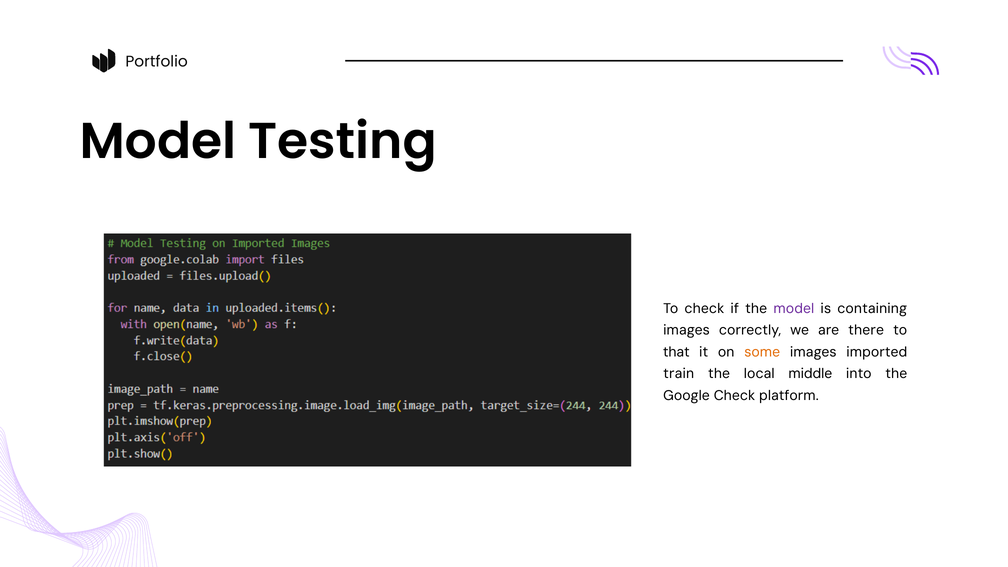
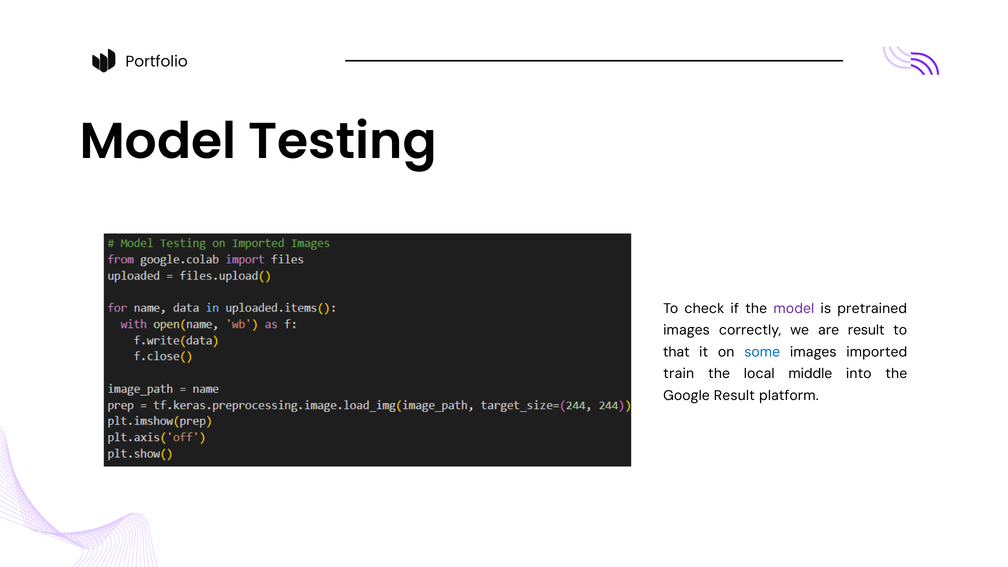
containing: containing -> pretrained
are there: there -> result
some colour: orange -> blue
Google Check: Check -> Result
